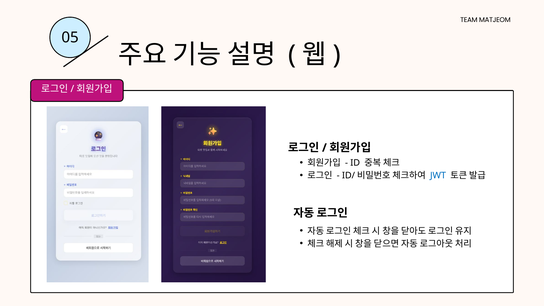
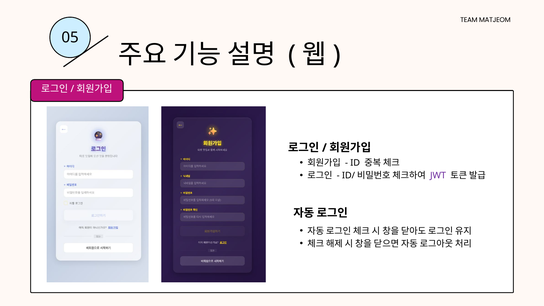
JWT colour: blue -> purple
